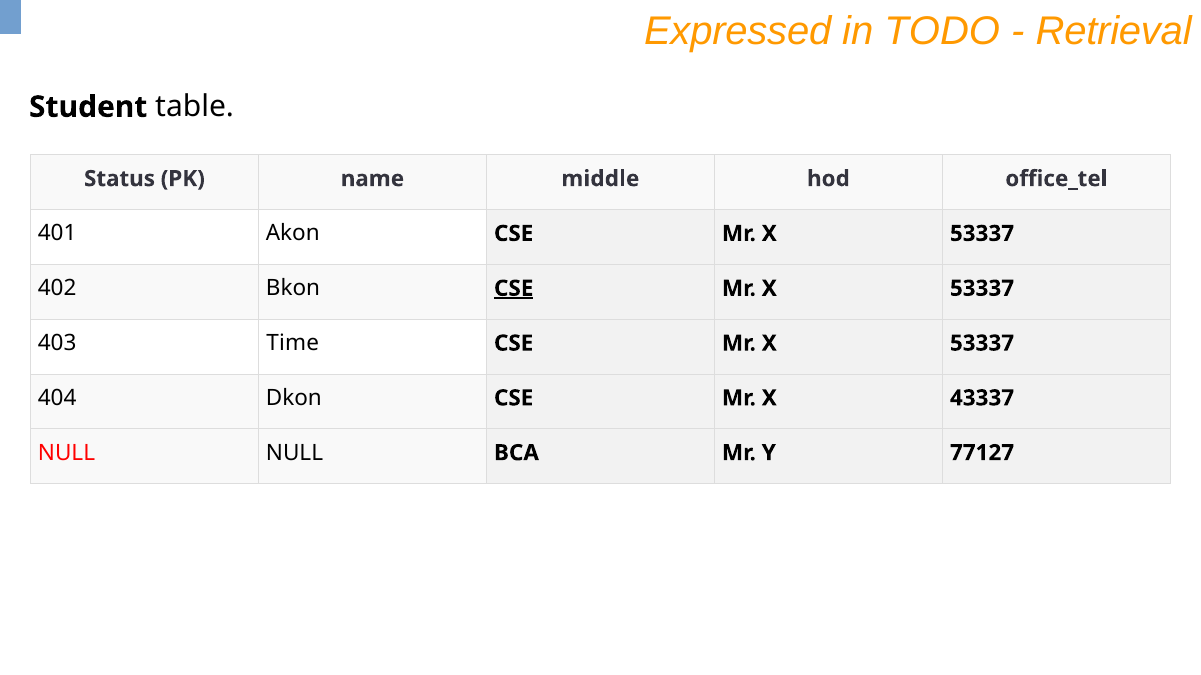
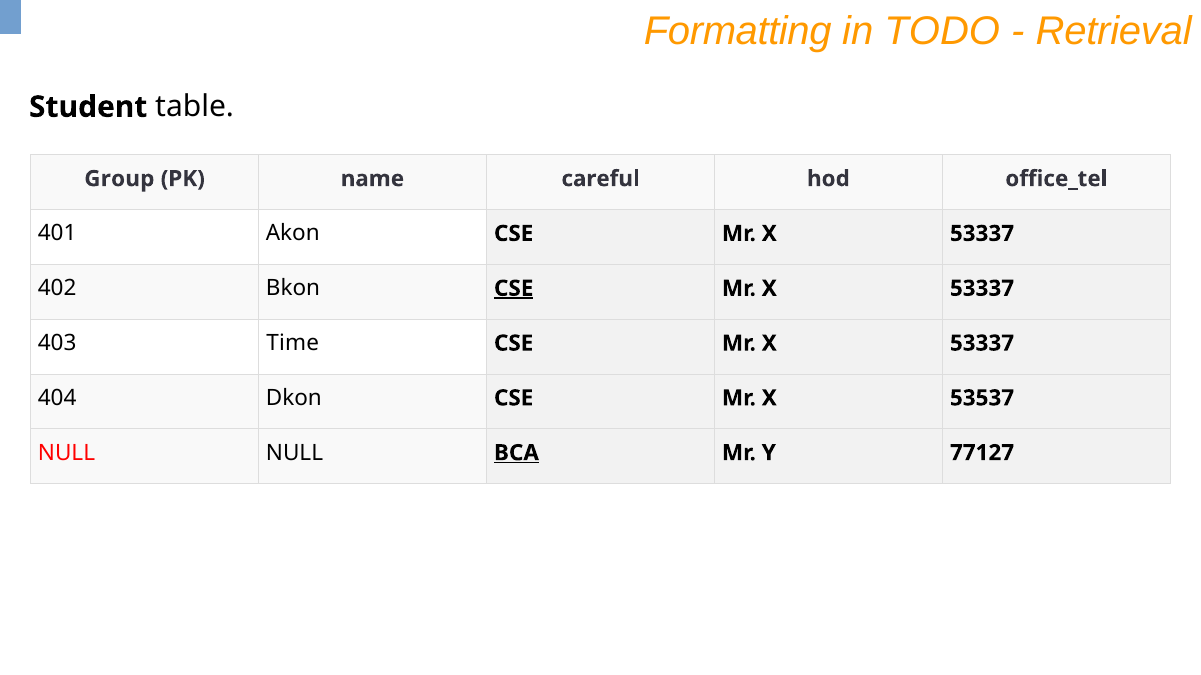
Expressed: Expressed -> Formatting
Status: Status -> Group
middle: middle -> careful
43337: 43337 -> 53537
BCA underline: none -> present
